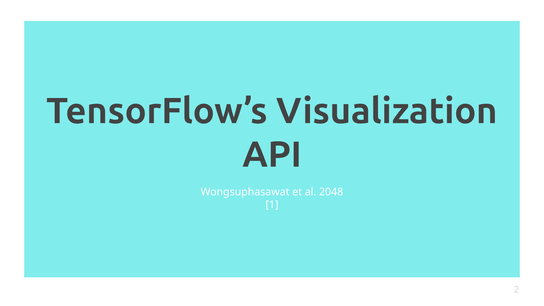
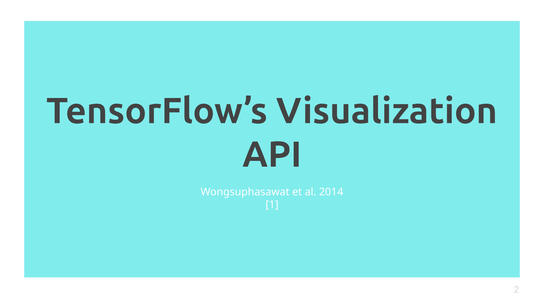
2048: 2048 -> 2014
